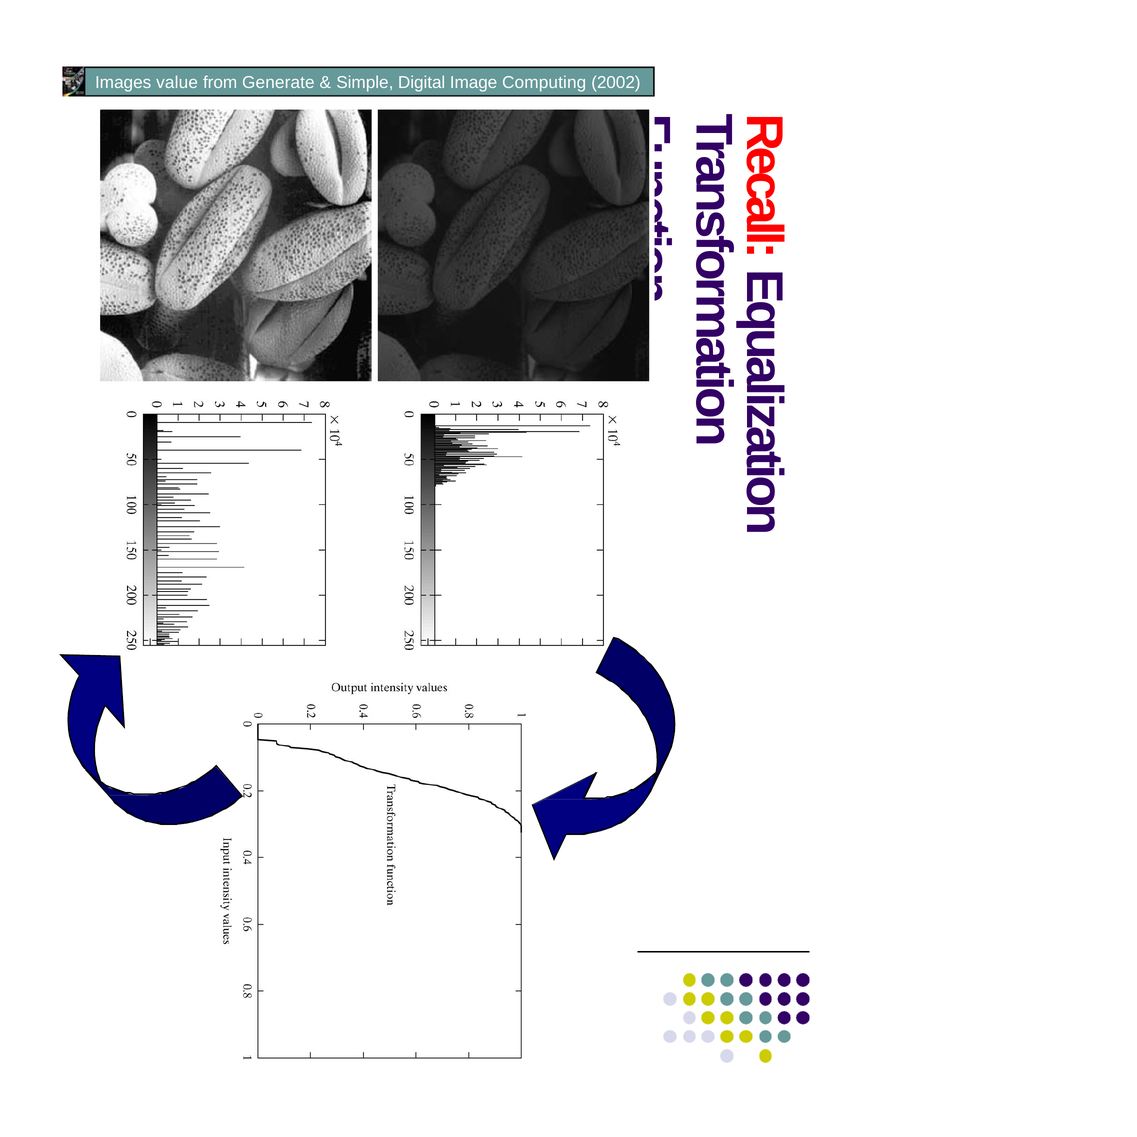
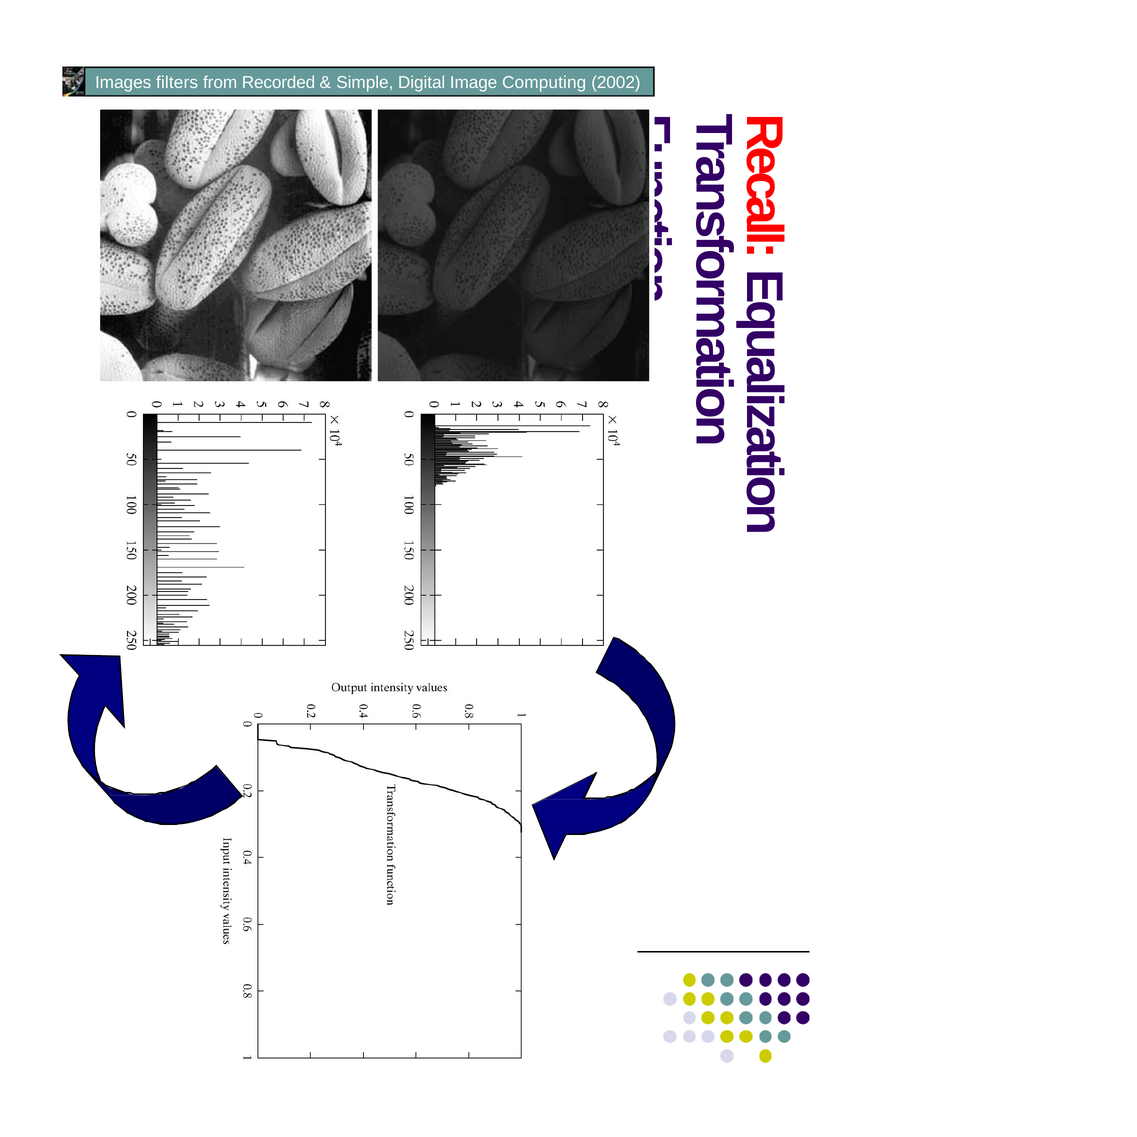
value: value -> filters
Generate: Generate -> Recorded
